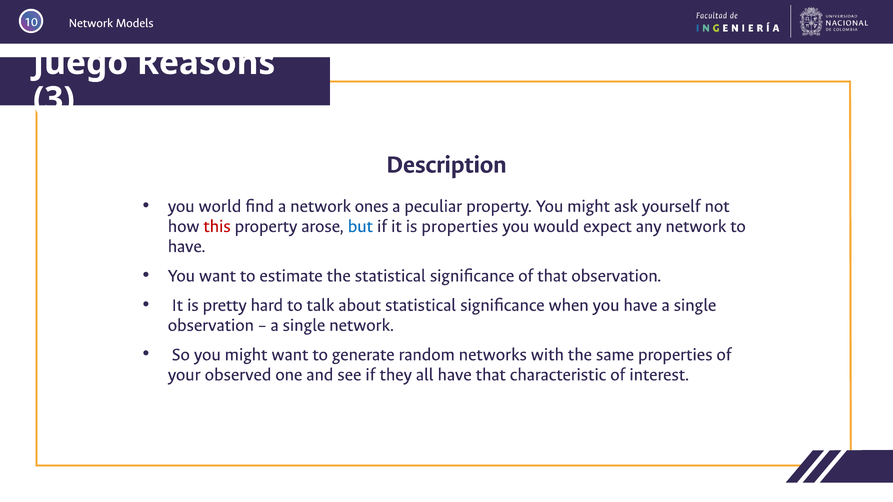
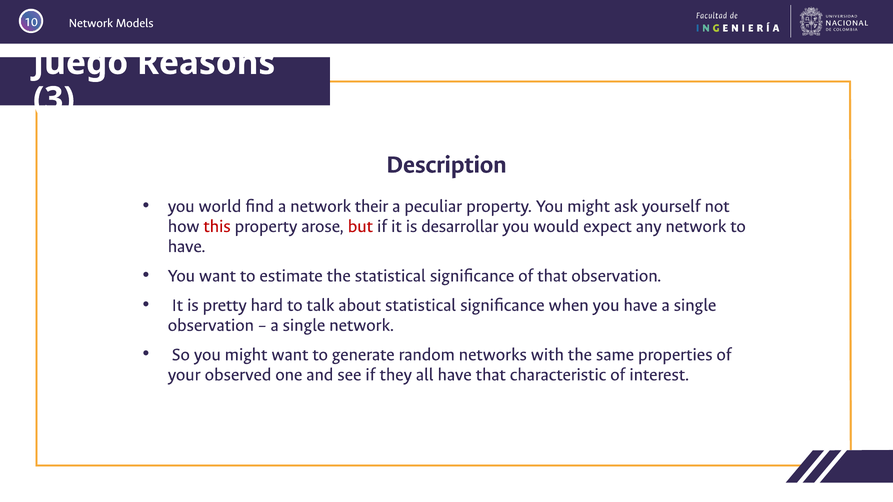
ones: ones -> their
but colour: blue -> red
is properties: properties -> desarrollar
